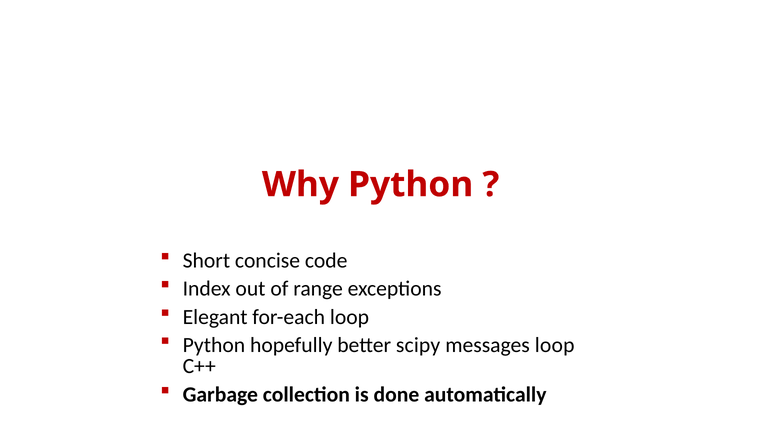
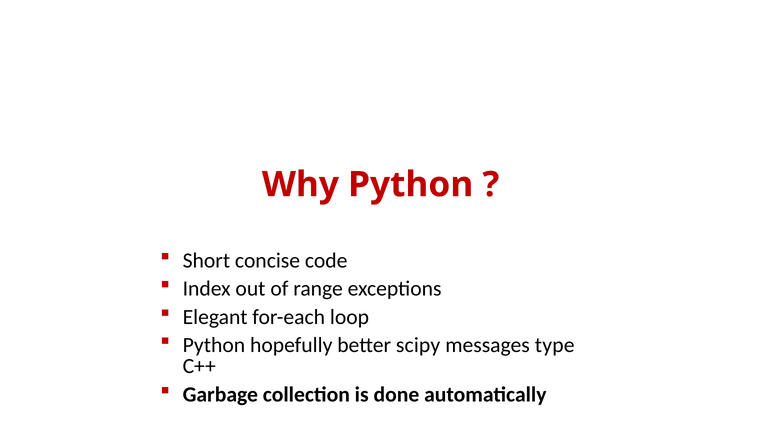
messages loop: loop -> type
